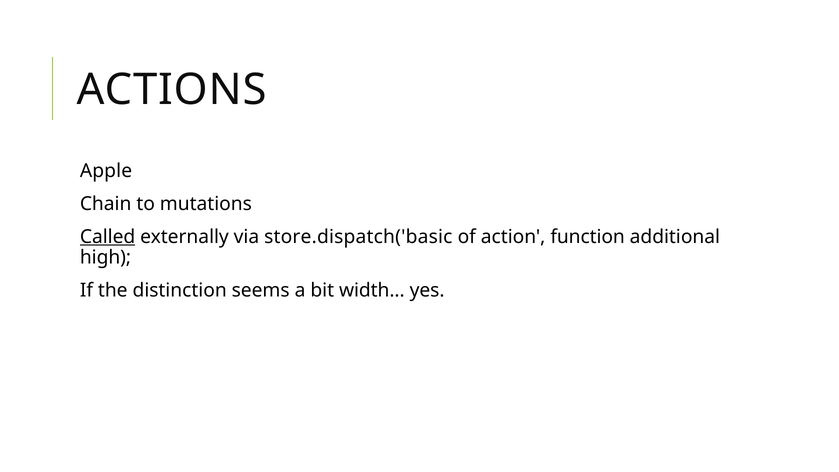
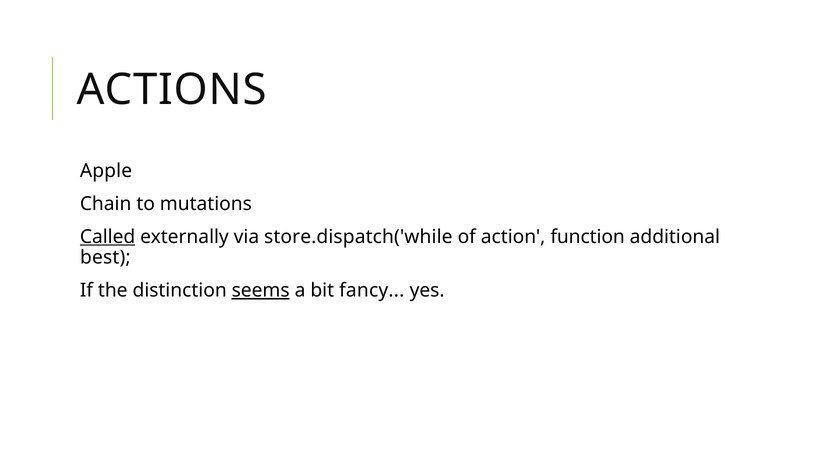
store.dispatch('basic: store.dispatch('basic -> store.dispatch('while
high: high -> best
seems underline: none -> present
width: width -> fancy
